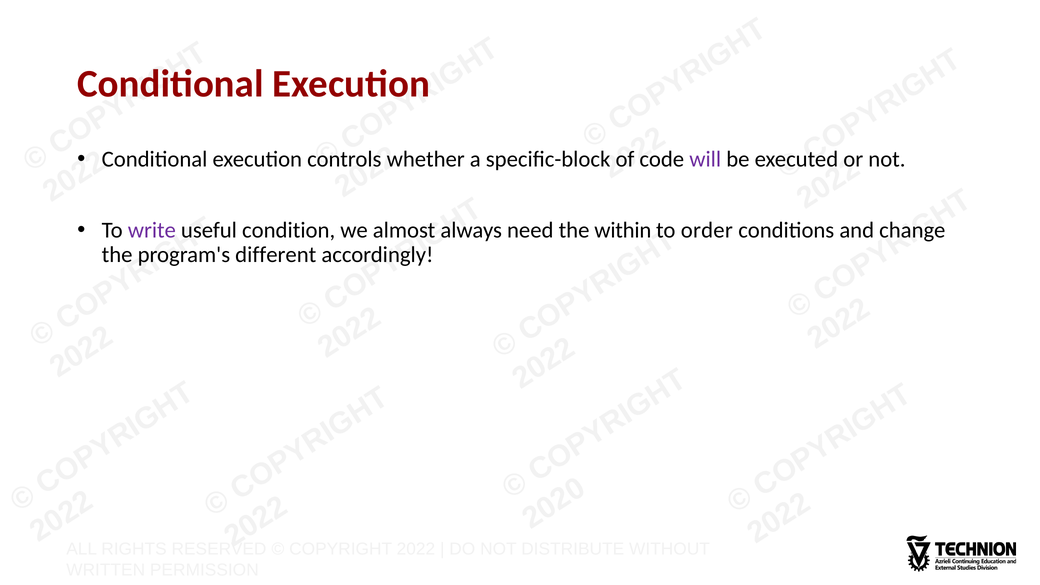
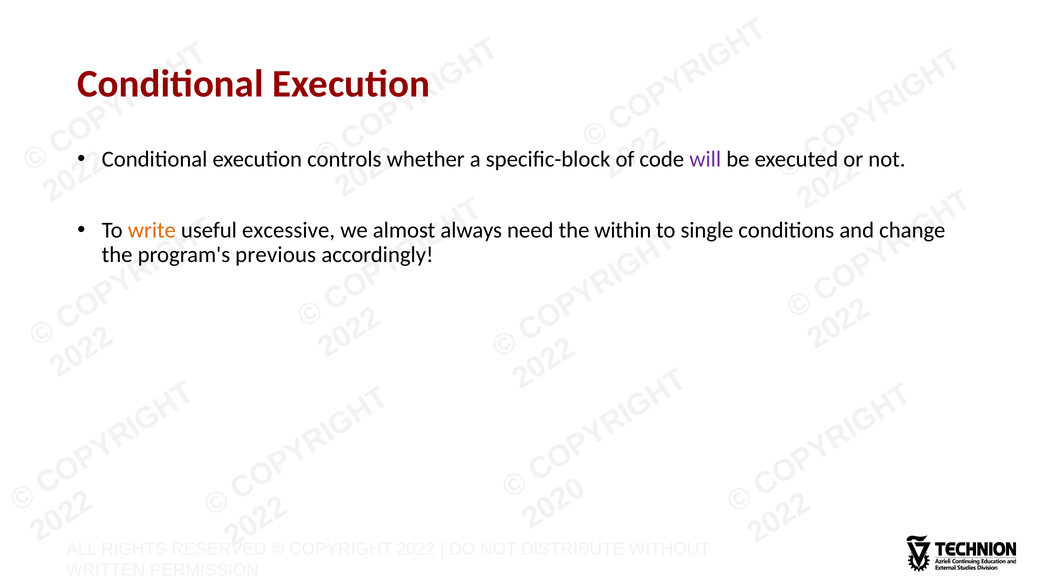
write colour: purple -> orange
condition: condition -> excessive
order: order -> single
different: different -> previous
